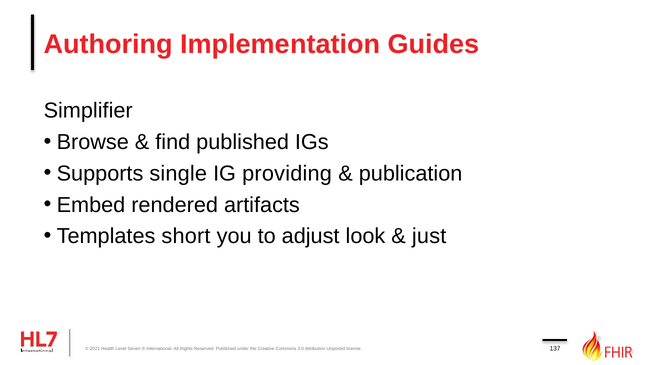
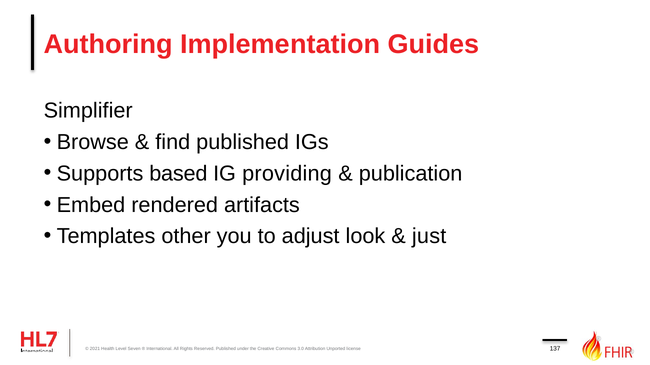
single: single -> based
short: short -> other
